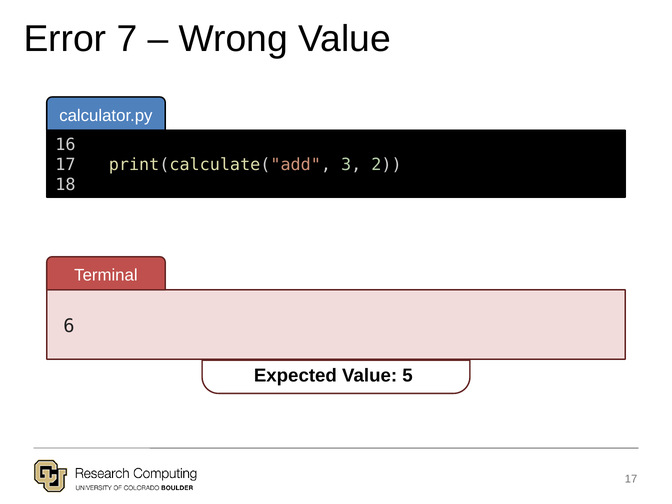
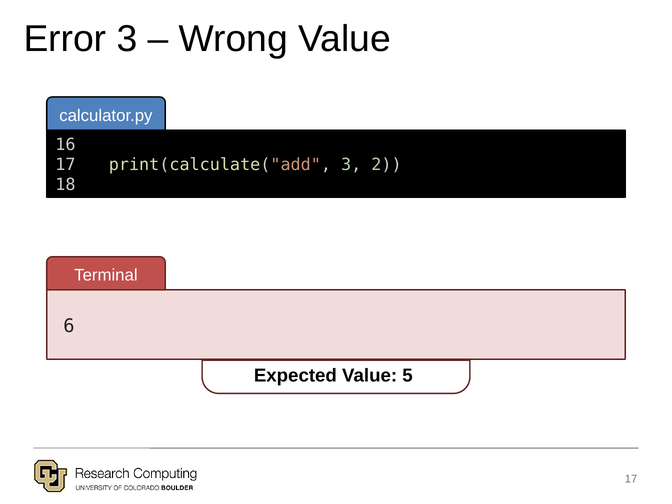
Error 7: 7 -> 3
